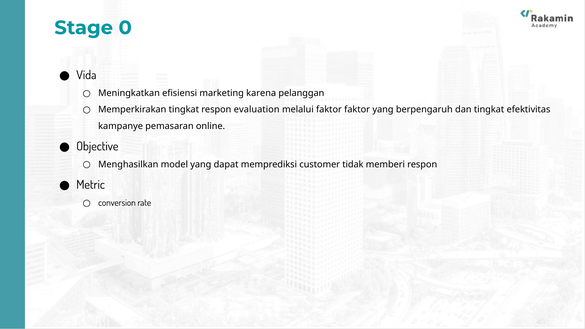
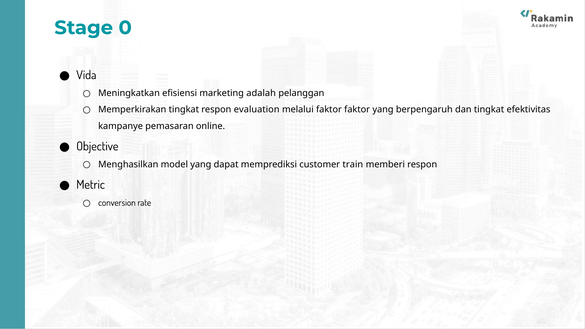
karena: karena -> adalah
tidak: tidak -> train
